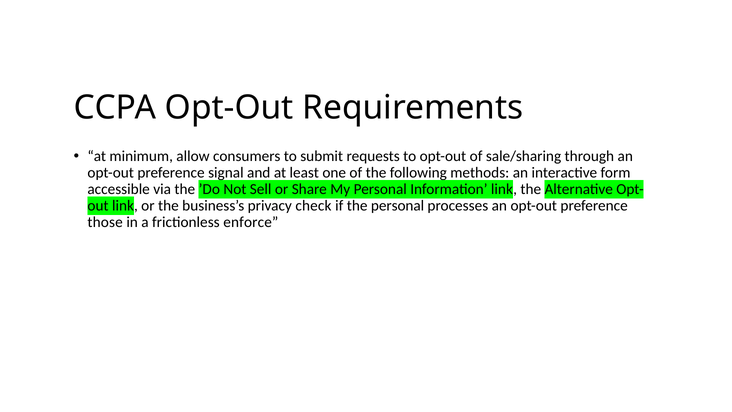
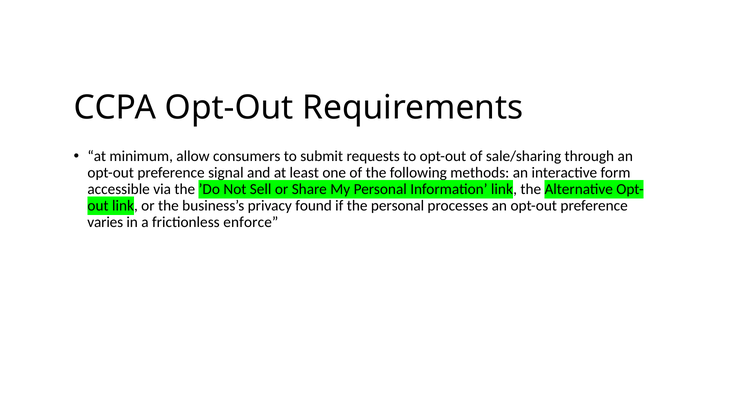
check: check -> found
those: those -> varies
